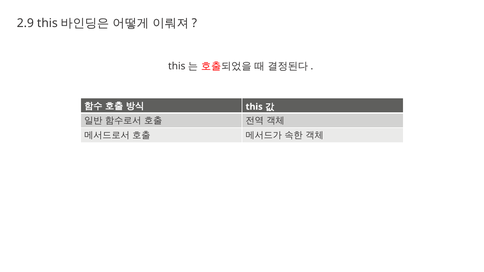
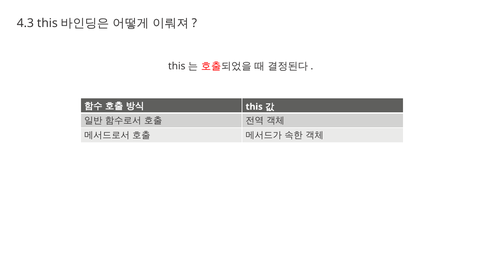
2.9: 2.9 -> 4.3
